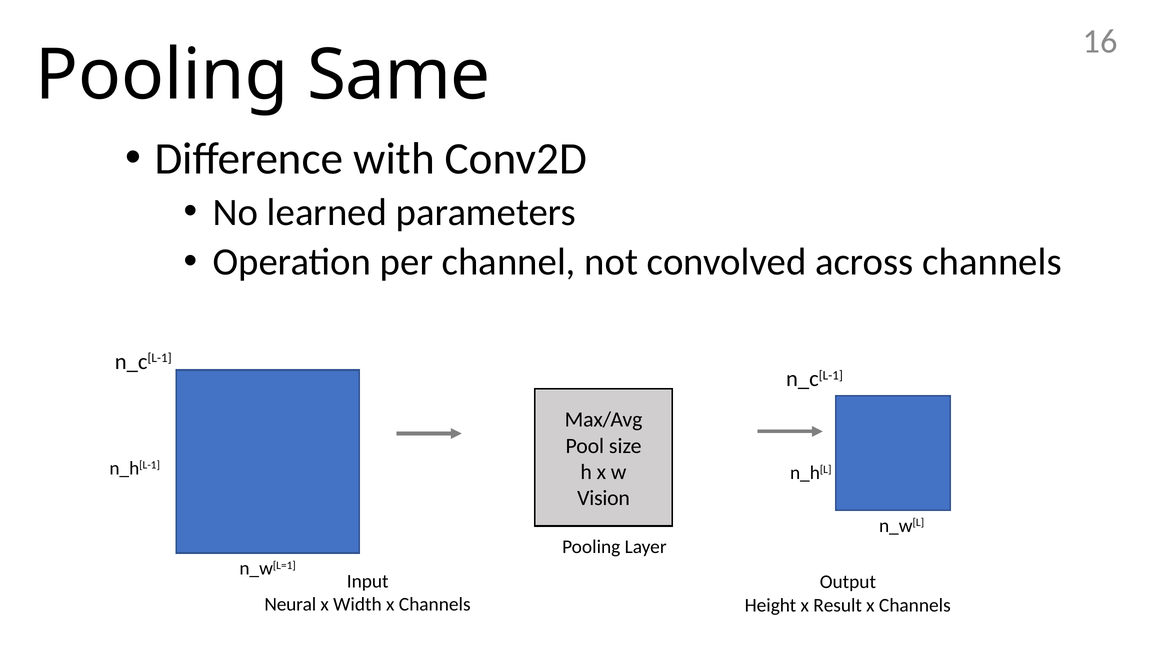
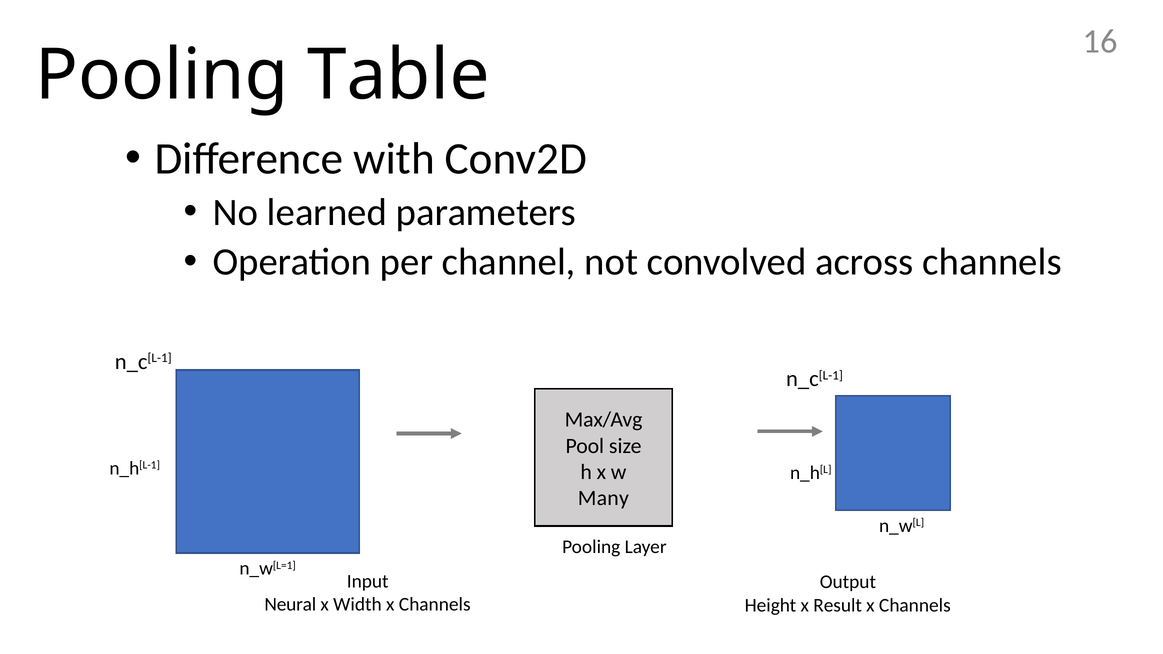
Same: Same -> Table
Vision: Vision -> Many
